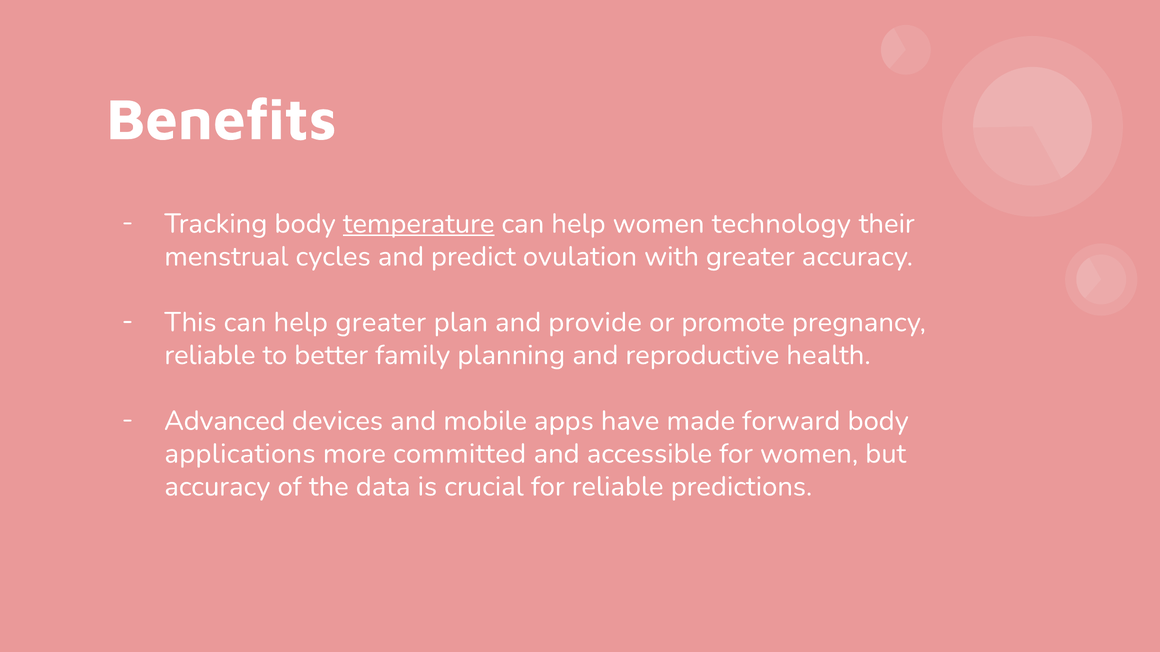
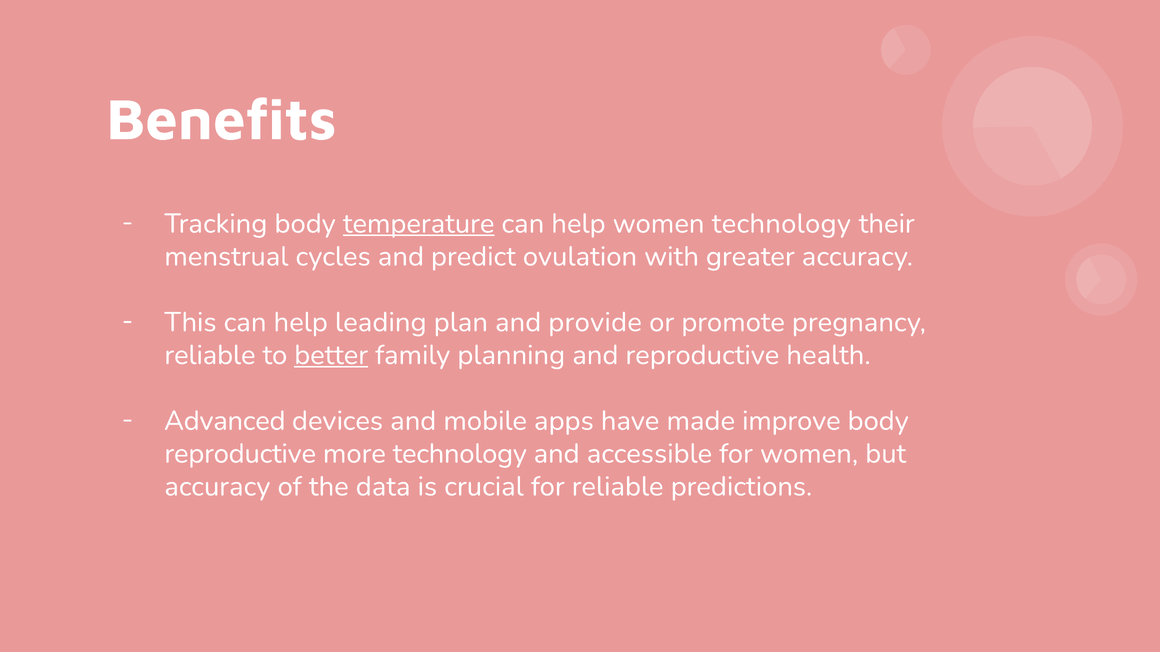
help greater: greater -> leading
better underline: none -> present
forward: forward -> improve
applications at (240, 454): applications -> reproductive
more committed: committed -> technology
